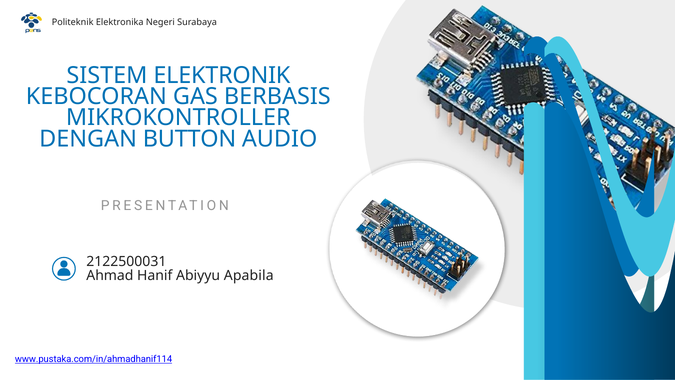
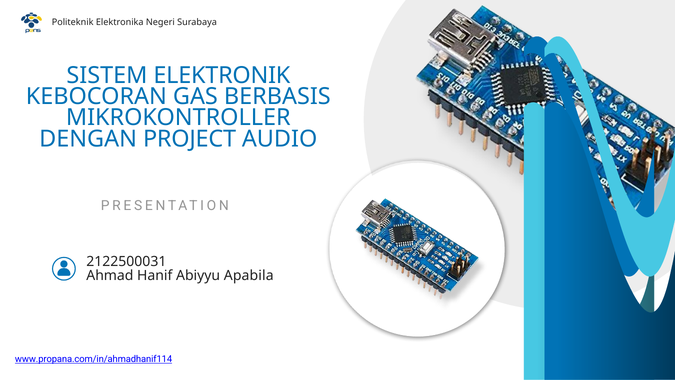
BUTTON: BUTTON -> PROJECT
www.pustaka.com/in/ahmadhanif114: www.pustaka.com/in/ahmadhanif114 -> www.propana.com/in/ahmadhanif114
